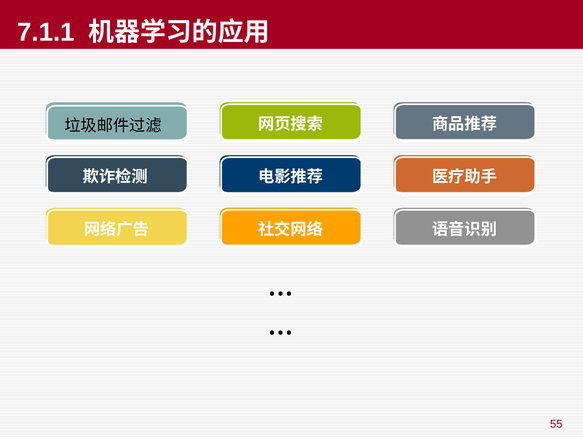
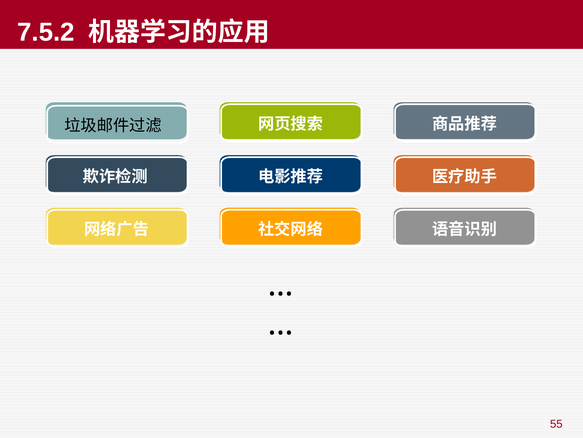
7.1.1: 7.1.1 -> 7.5.2
